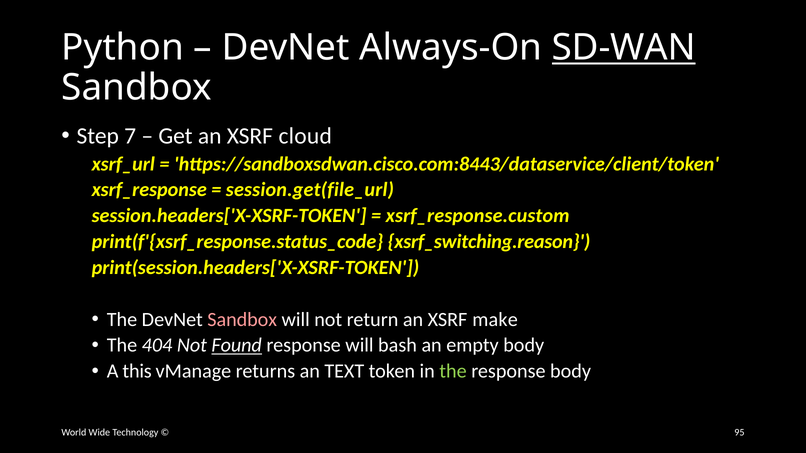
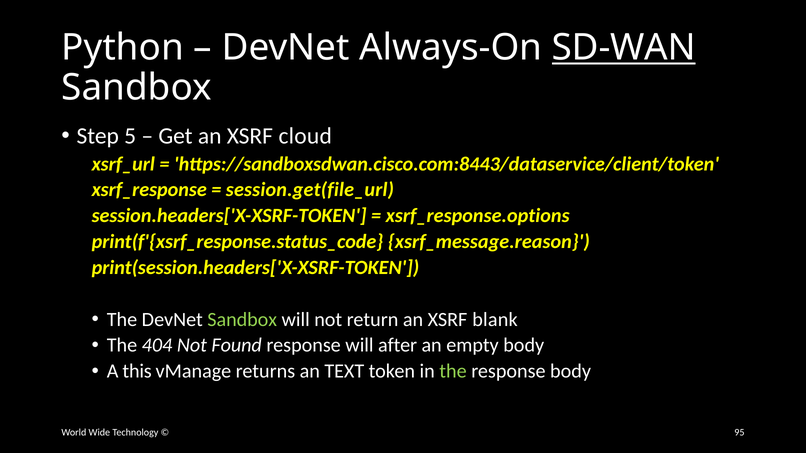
7: 7 -> 5
xsrf_response.custom: xsrf_response.custom -> xsrf_response.options
xsrf_switching.reason: xsrf_switching.reason -> xsrf_message.reason
Sandbox at (242, 320) colour: pink -> light green
make: make -> blank
Found underline: present -> none
bash: bash -> after
